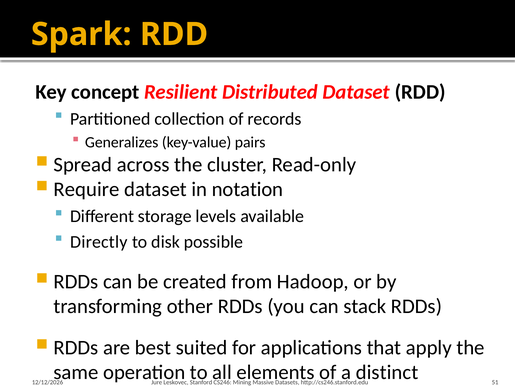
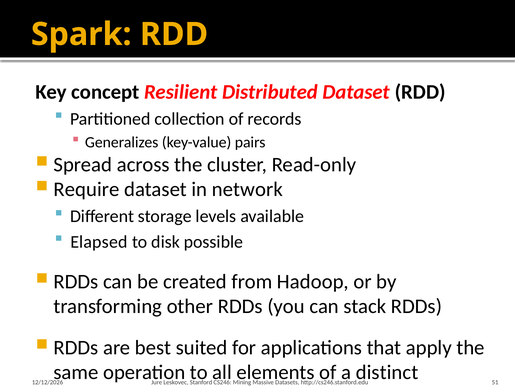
notation: notation -> network
Directly: Directly -> Elapsed
